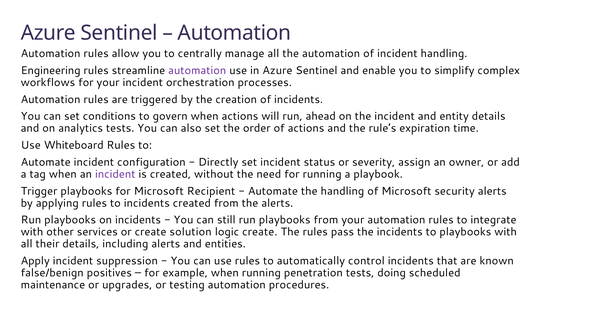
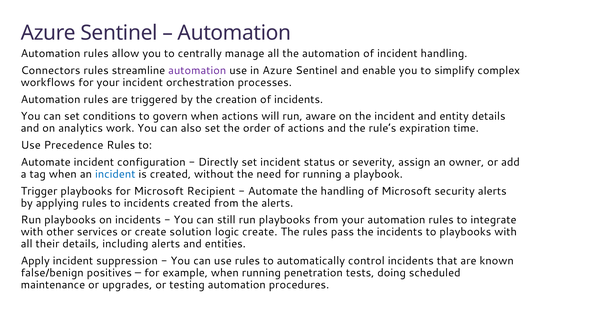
Engineering: Engineering -> Connectors
ahead: ahead -> aware
analytics tests: tests -> work
Whiteboard: Whiteboard -> Precedence
incident at (115, 174) colour: purple -> blue
